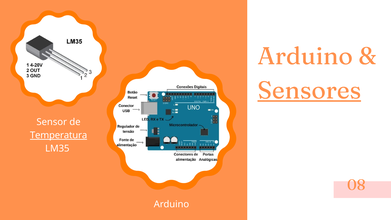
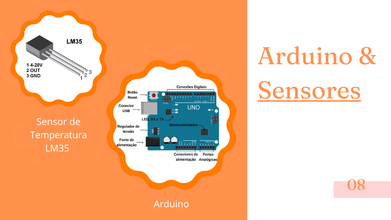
Temperatura underline: present -> none
